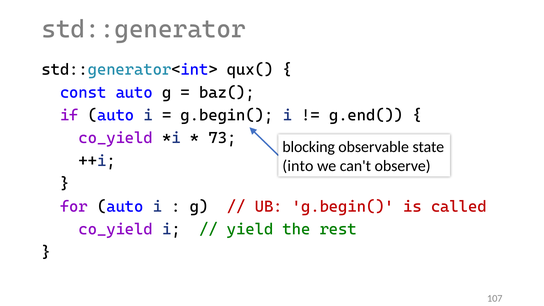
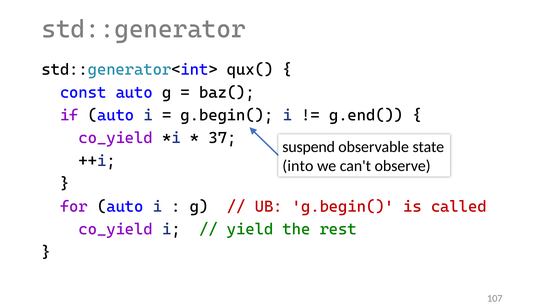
73: 73 -> 37
blocking: blocking -> suspend
